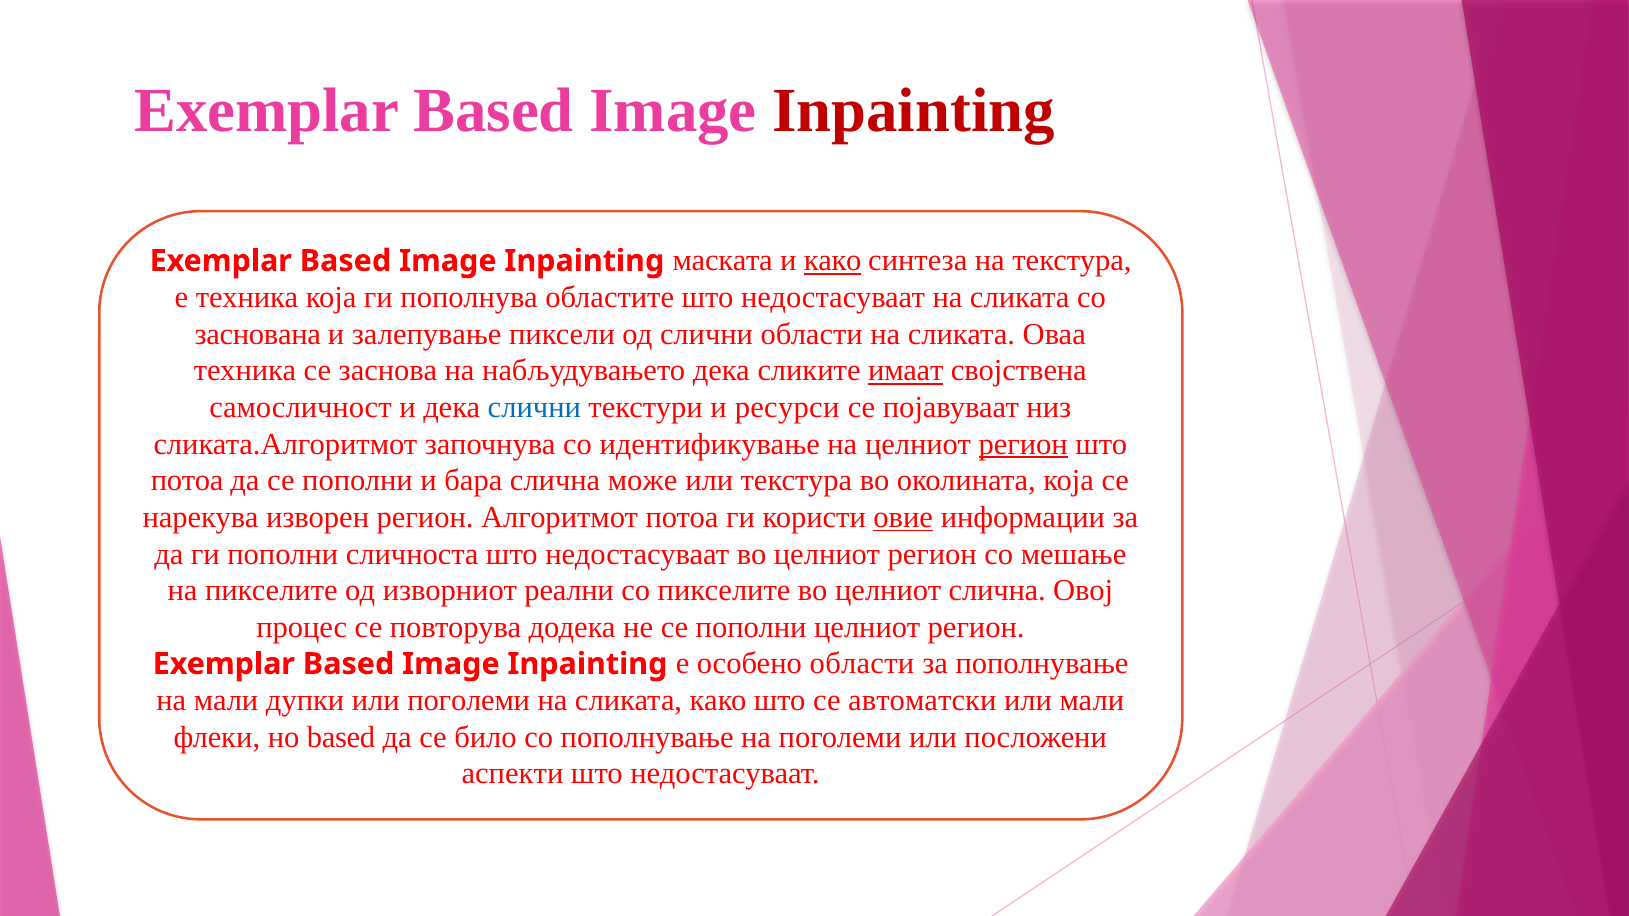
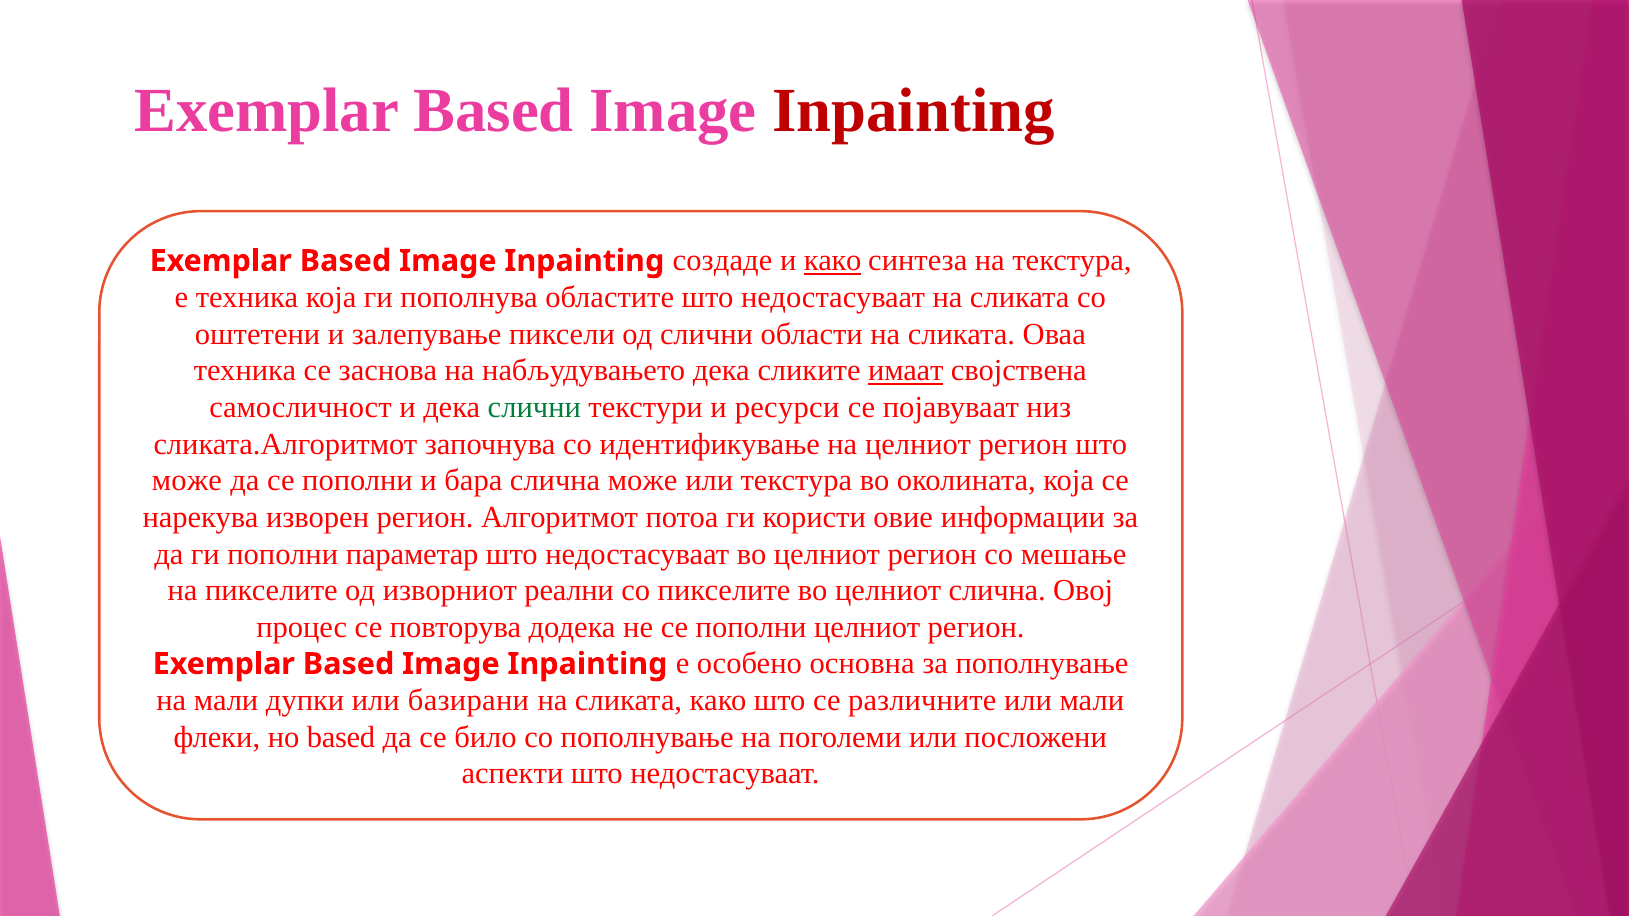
маската: маската -> создаде
заснована: заснована -> оштетени
слични at (534, 408) colour: blue -> green
регион at (1023, 444) underline: present -> none
потоа at (187, 481): потоа -> може
овие underline: present -> none
сличноста: сличноста -> параметар
особено области: области -> основна
или поголеми: поголеми -> базирани
автоматски: автоматски -> различните
